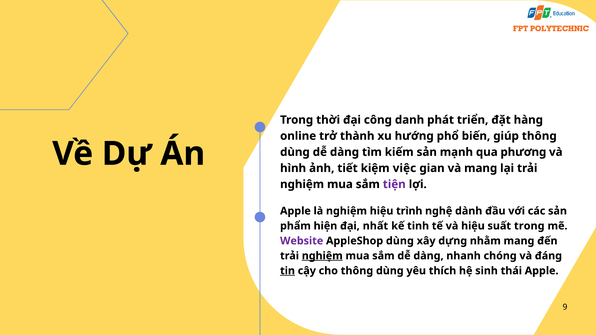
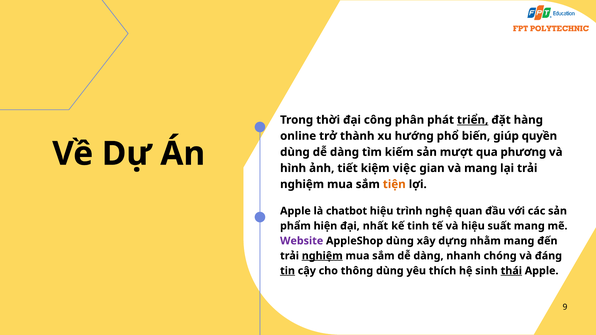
danh: danh -> phân
triển underline: none -> present
giúp thông: thông -> quyền
mạnh: mạnh -> mượt
tiện colour: purple -> orange
là nghiệm: nghiệm -> chatbot
dành: dành -> quan
suất trong: trong -> mang
thái underline: none -> present
